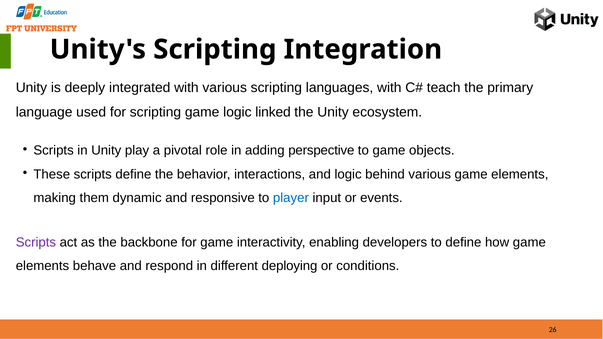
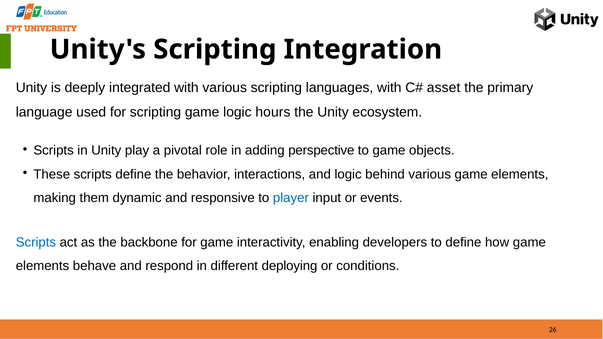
teach: teach -> asset
linked: linked -> hours
Scripts at (36, 242) colour: purple -> blue
